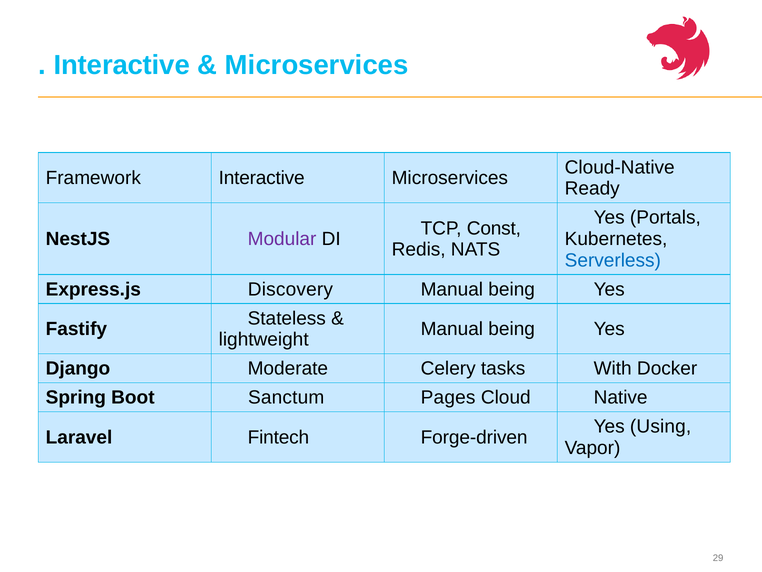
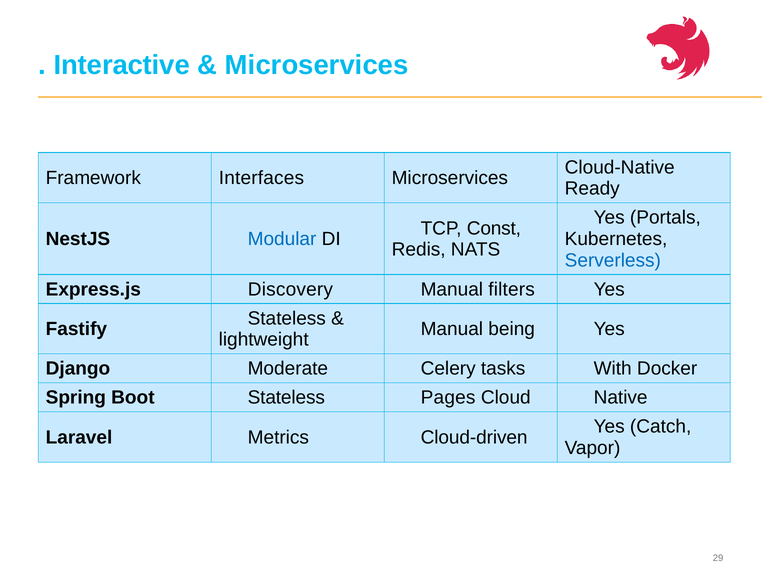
Framework Interactive: Interactive -> Interfaces
Modular colour: purple -> blue
being at (512, 289): being -> filters
Sanctum at (286, 397): Sanctum -> Stateless
Using: Using -> Catch
Fintech: Fintech -> Metrics
Forge-driven: Forge-driven -> Cloud-driven
